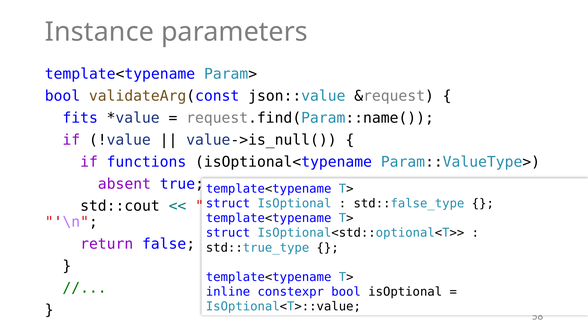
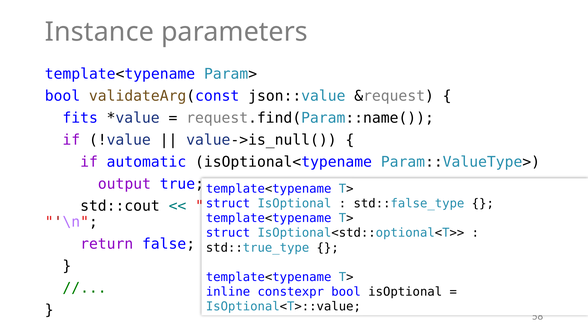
functions: functions -> automatic
absent: absent -> output
